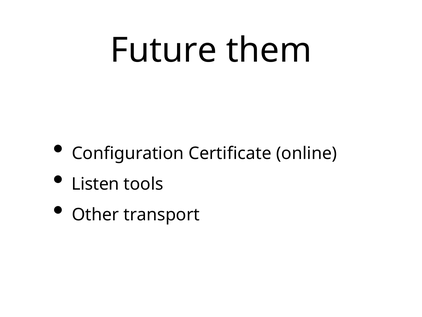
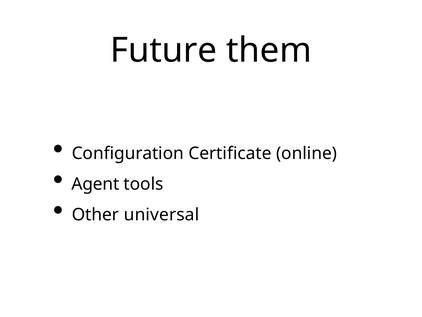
Listen: Listen -> Agent
transport: transport -> universal
